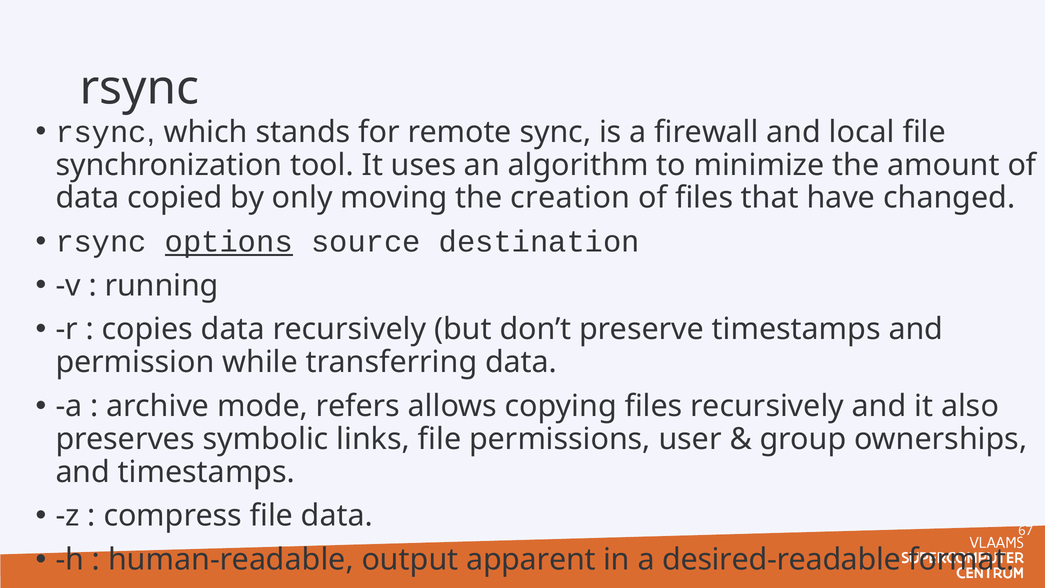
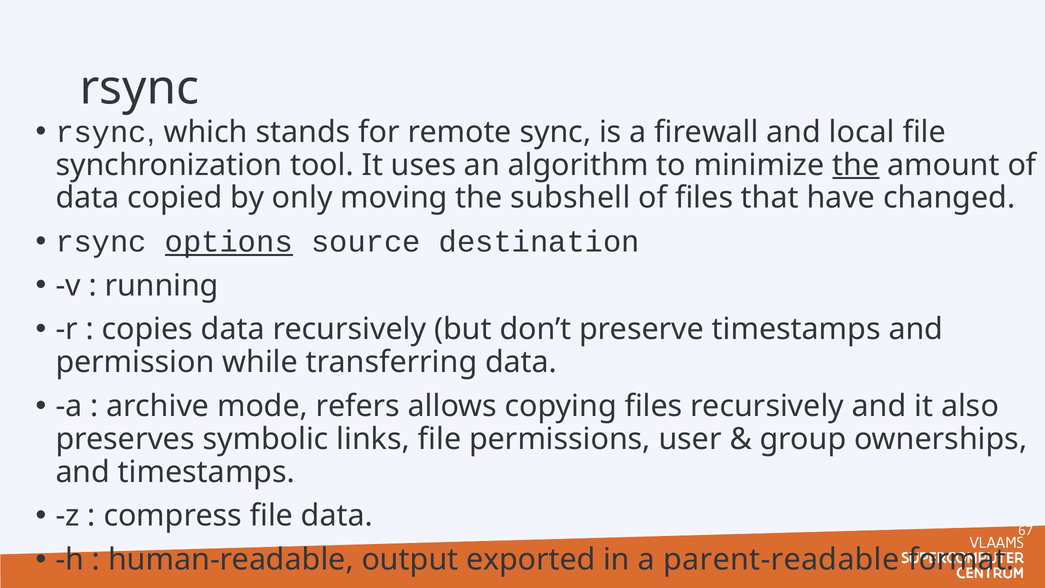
the at (856, 165) underline: none -> present
creation: creation -> subshell
apparent: apparent -> exported
desired-readable: desired-readable -> parent-readable
